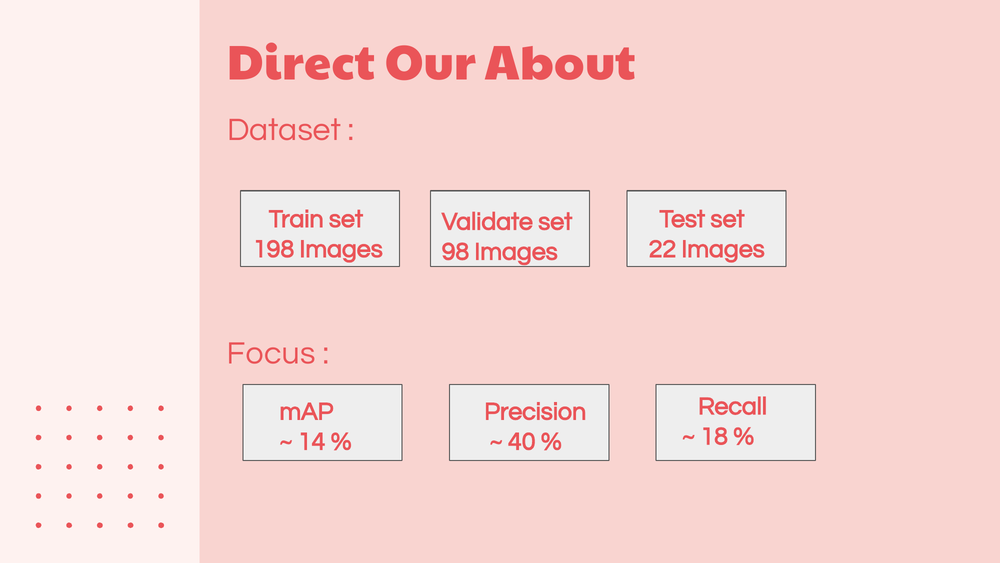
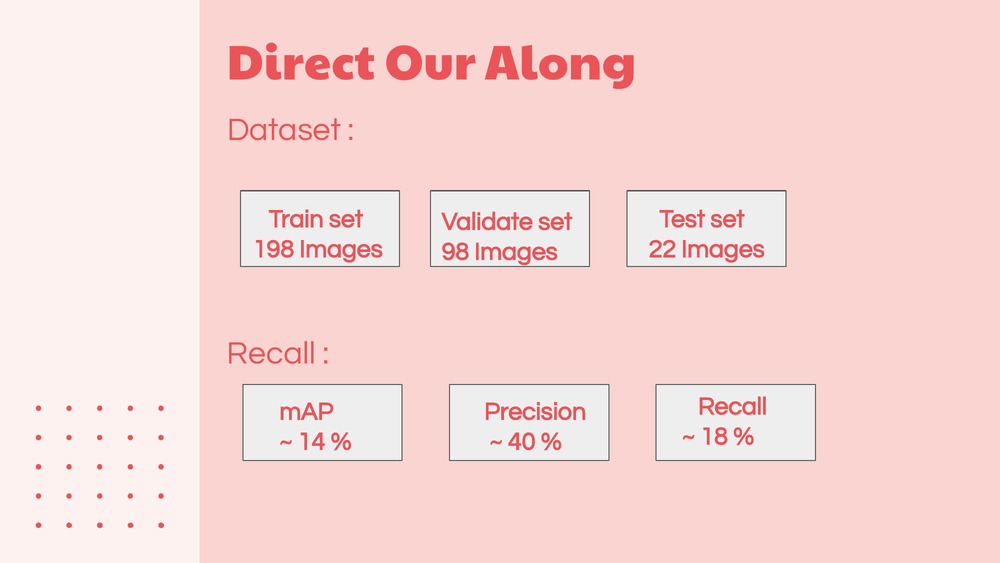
About: About -> Along
Focus at (271, 353): Focus -> Recall
